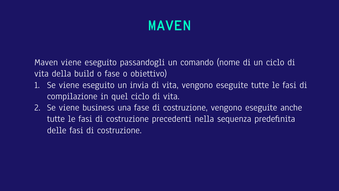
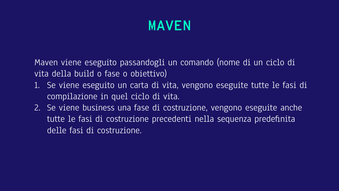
invia: invia -> carta
